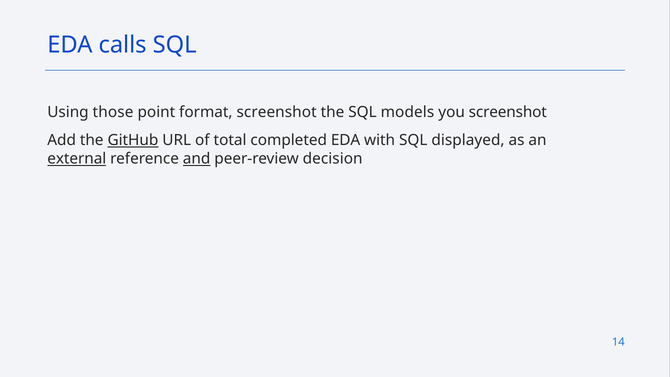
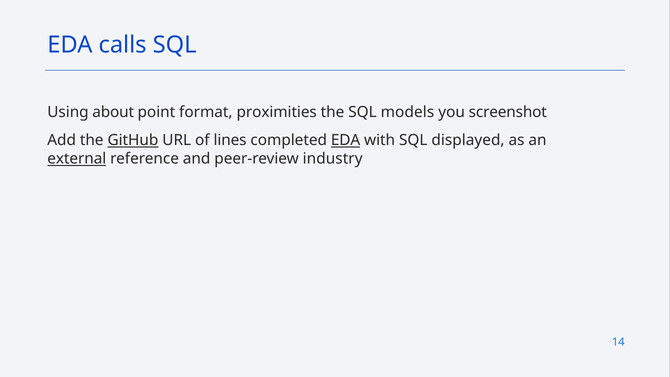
those: those -> about
format screenshot: screenshot -> proximities
total: total -> lines
EDA at (346, 140) underline: none -> present
and underline: present -> none
decision: decision -> industry
